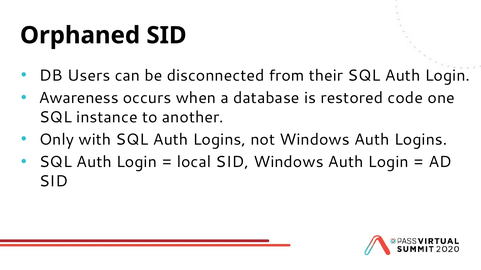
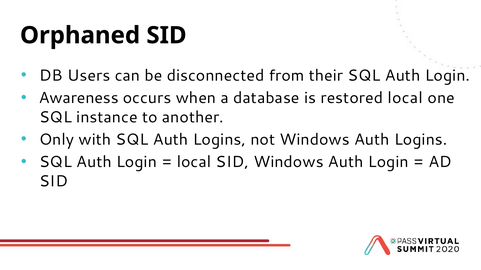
restored code: code -> local
